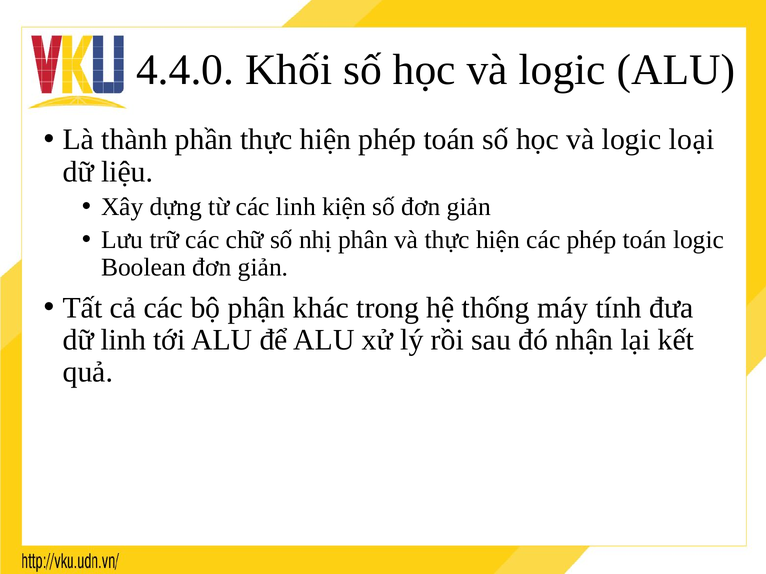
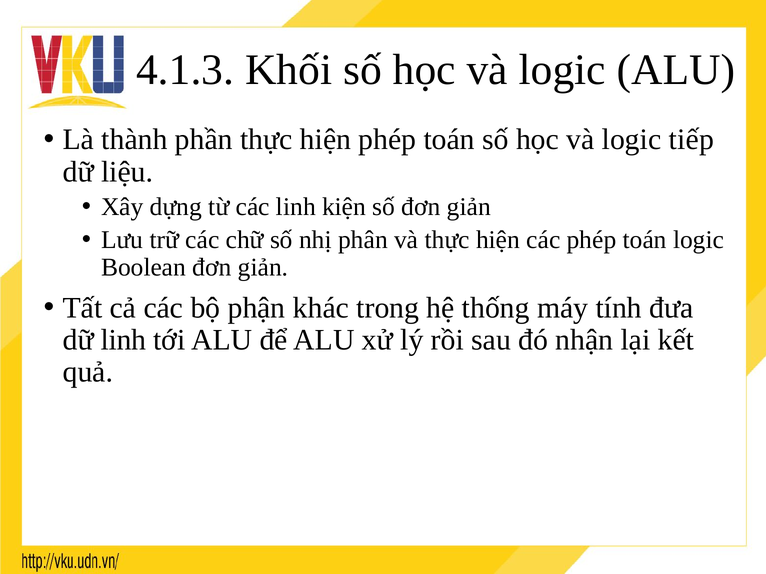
4.4.0: 4.4.0 -> 4.1.3
loại: loại -> tiếp
